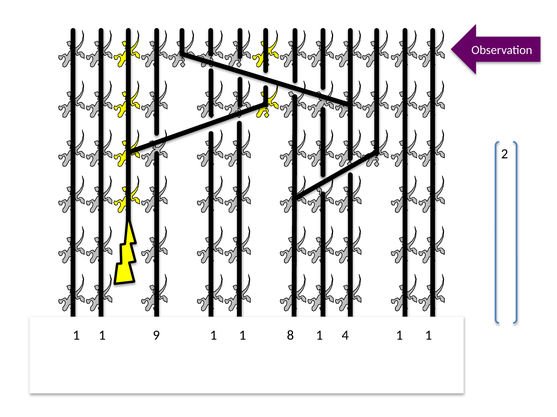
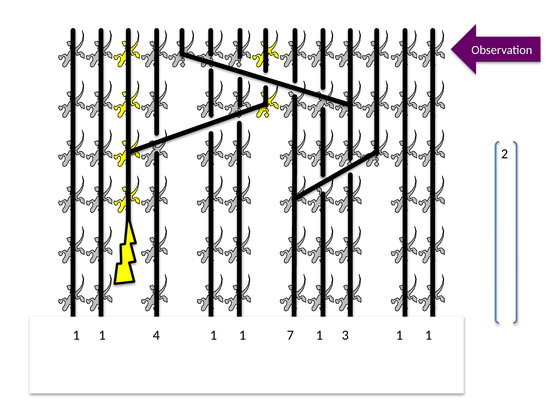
9: 9 -> 4
8: 8 -> 7
4: 4 -> 3
